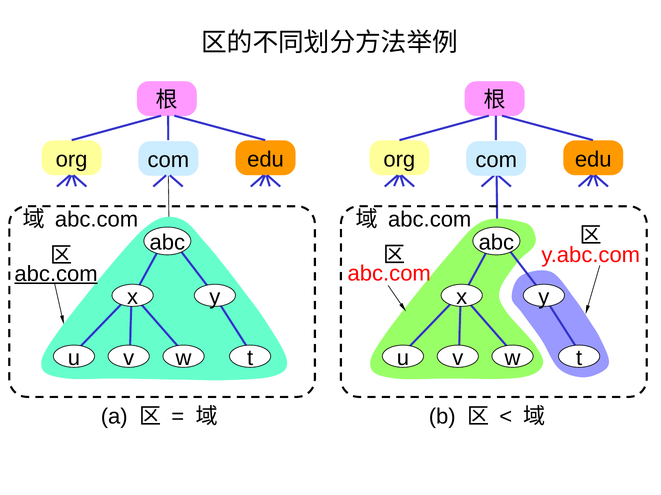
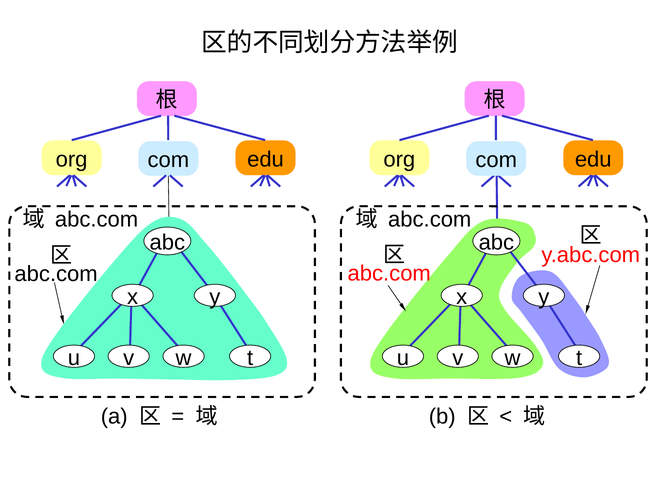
abc.com at (56, 274) underline: present -> none
